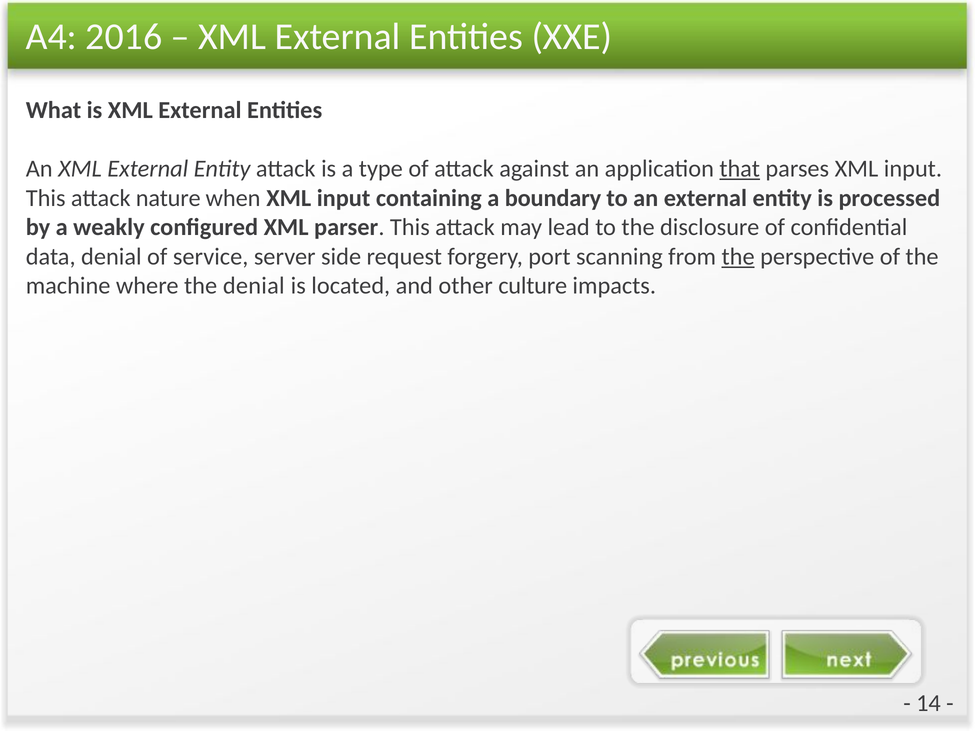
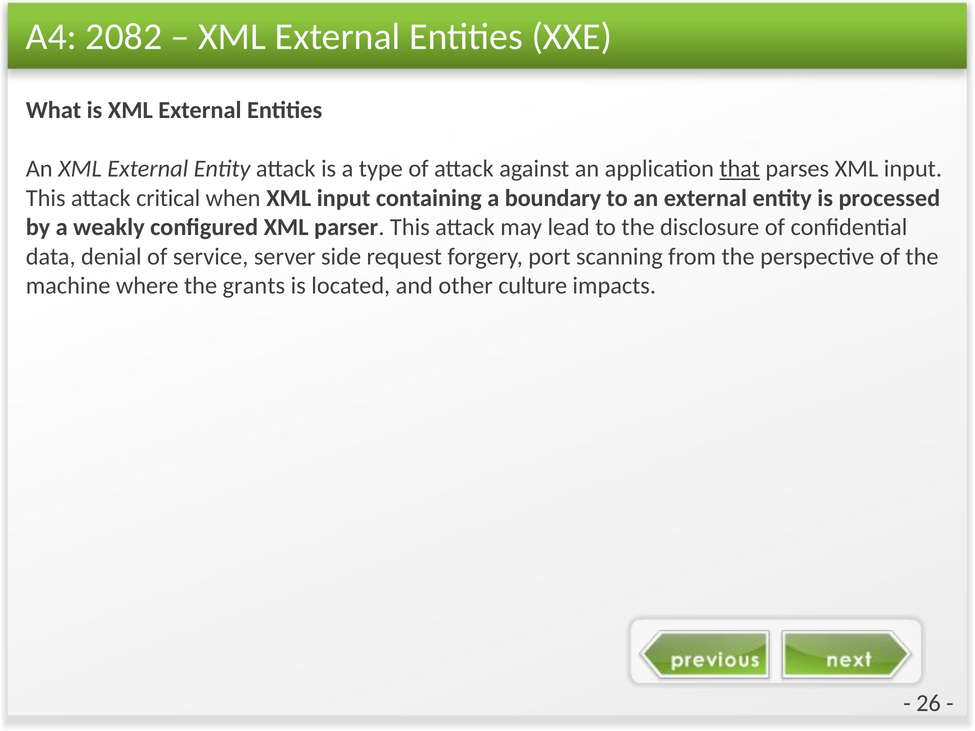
2016: 2016 -> 2082
nature: nature -> critical
the at (738, 257) underline: present -> none
the denial: denial -> grants
14: 14 -> 26
